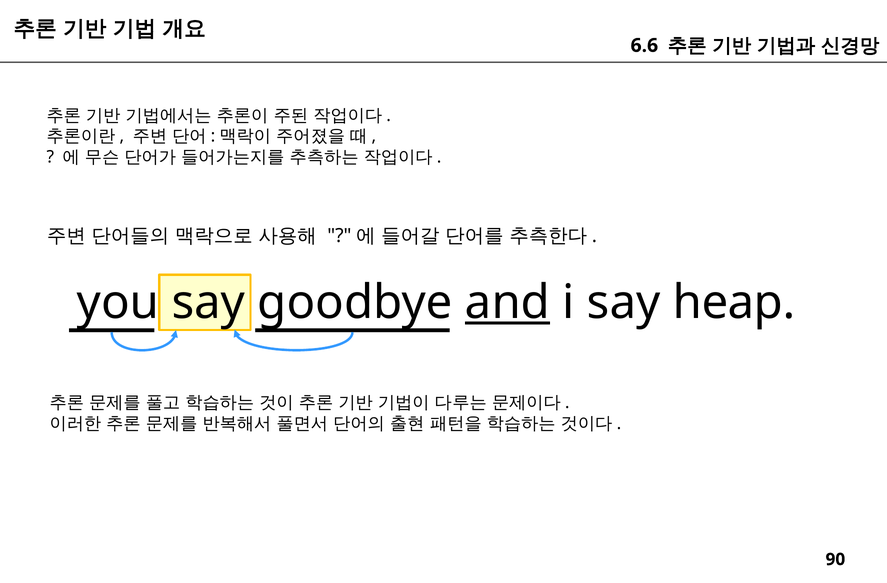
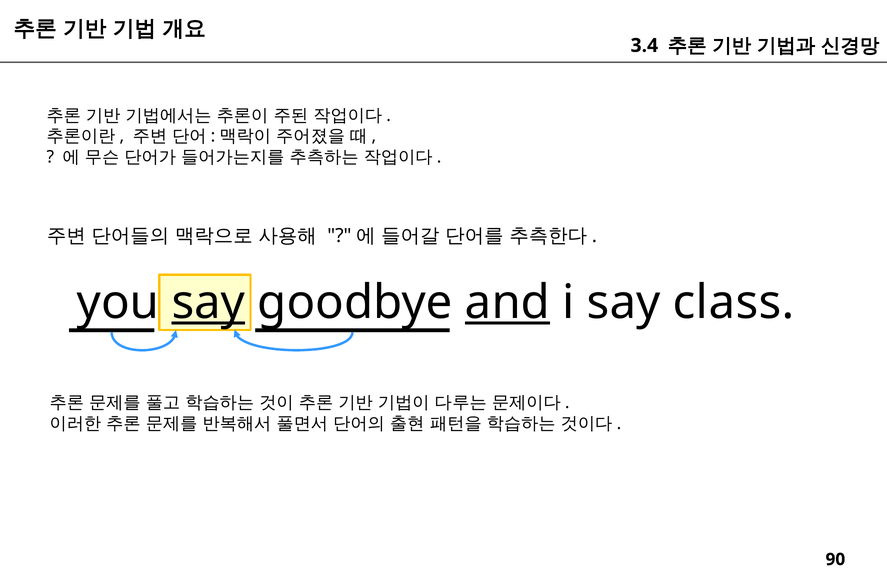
6.6: 6.6 -> 3.4
say at (208, 302) underline: none -> present
heap: heap -> class
